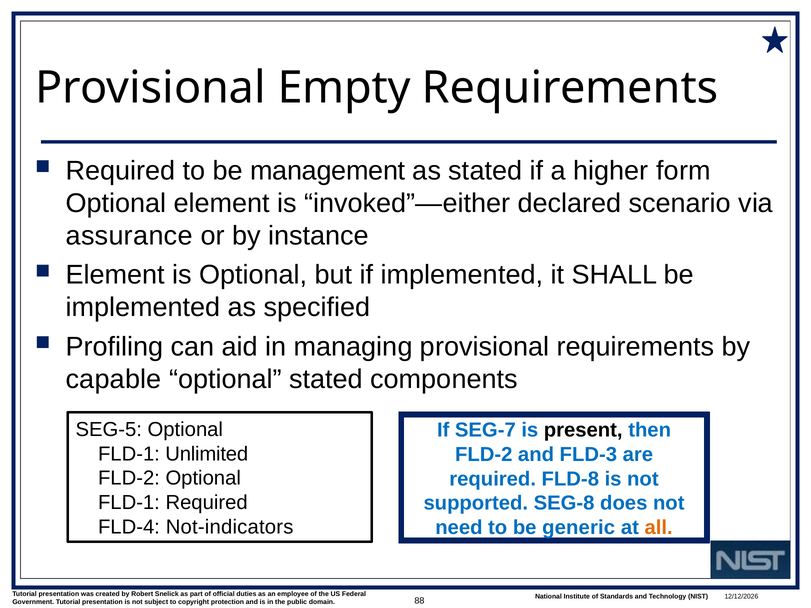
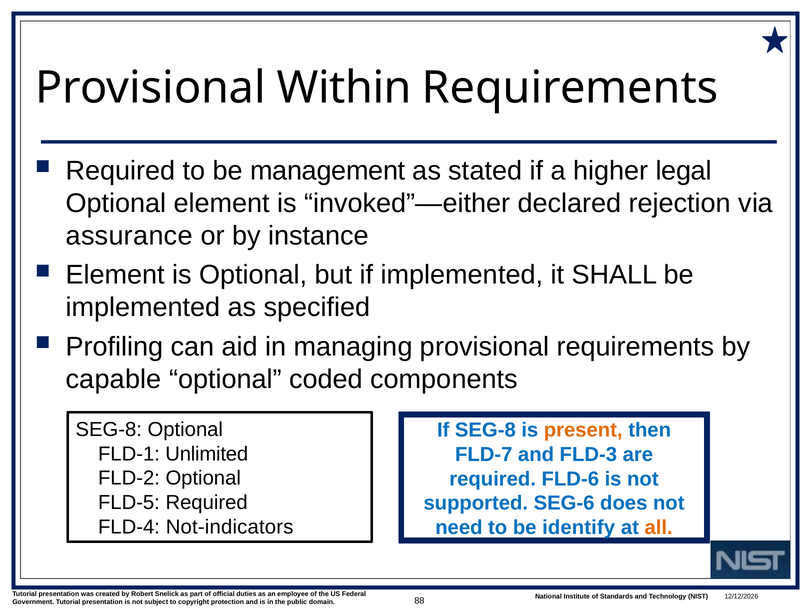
Empty: Empty -> Within
form: form -> legal
scenario: scenario -> rejection
optional stated: stated -> coded
SEG-5 at (109, 430): SEG-5 -> SEG-8
If SEG-7: SEG-7 -> SEG-8
present colour: black -> orange
FLD-2 at (484, 455): FLD-2 -> FLD-7
FLD-8: FLD-8 -> FLD-6
FLD-1 at (129, 503): FLD-1 -> FLD-5
SEG-8: SEG-8 -> SEG-6
generic: generic -> identify
